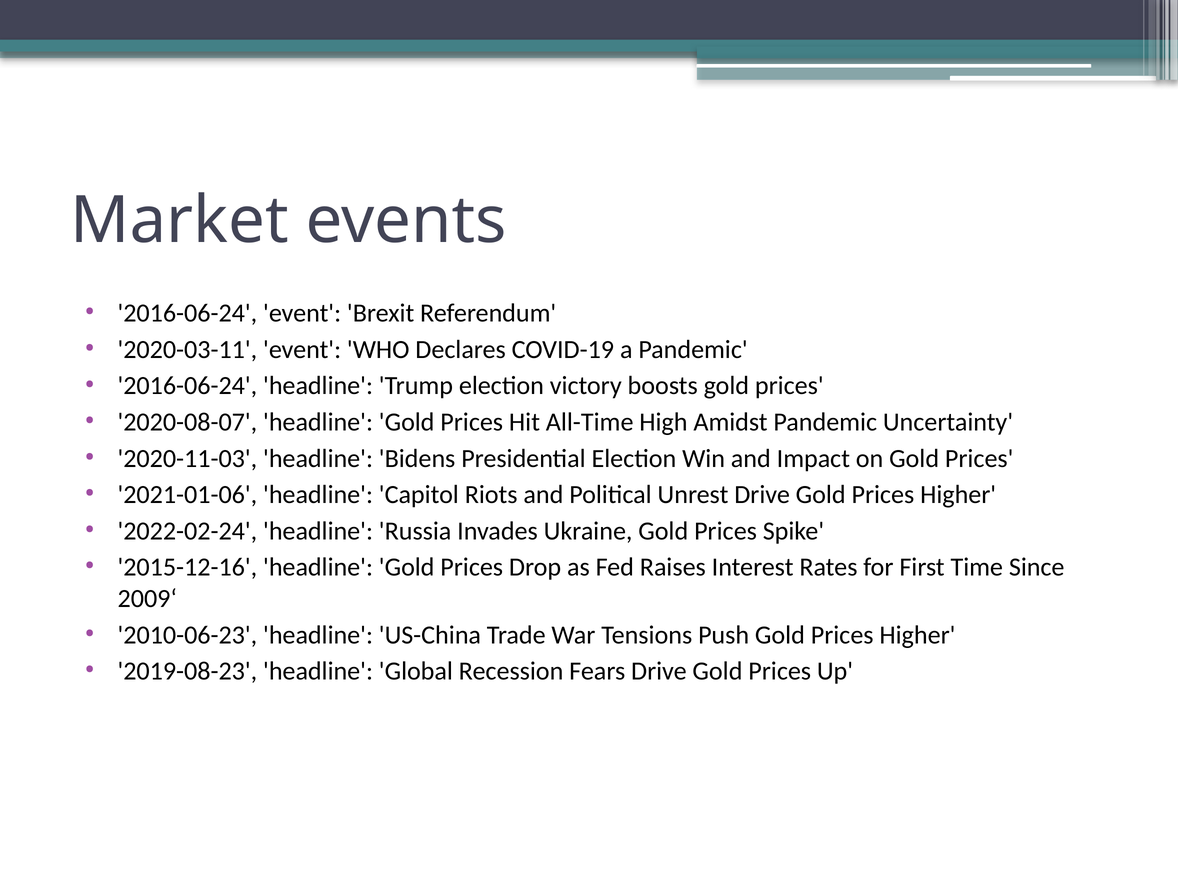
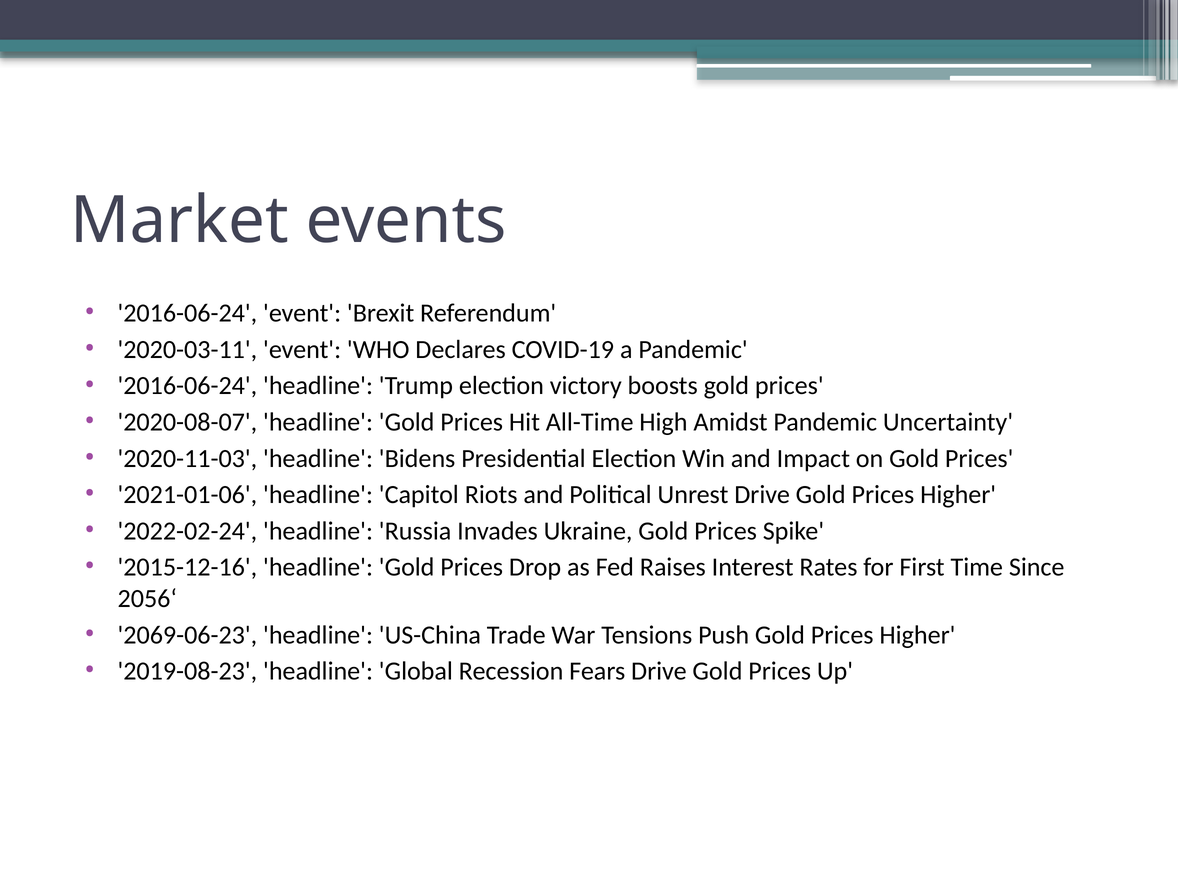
2009‘: 2009‘ -> 2056‘
2010-06-23: 2010-06-23 -> 2069-06-23
